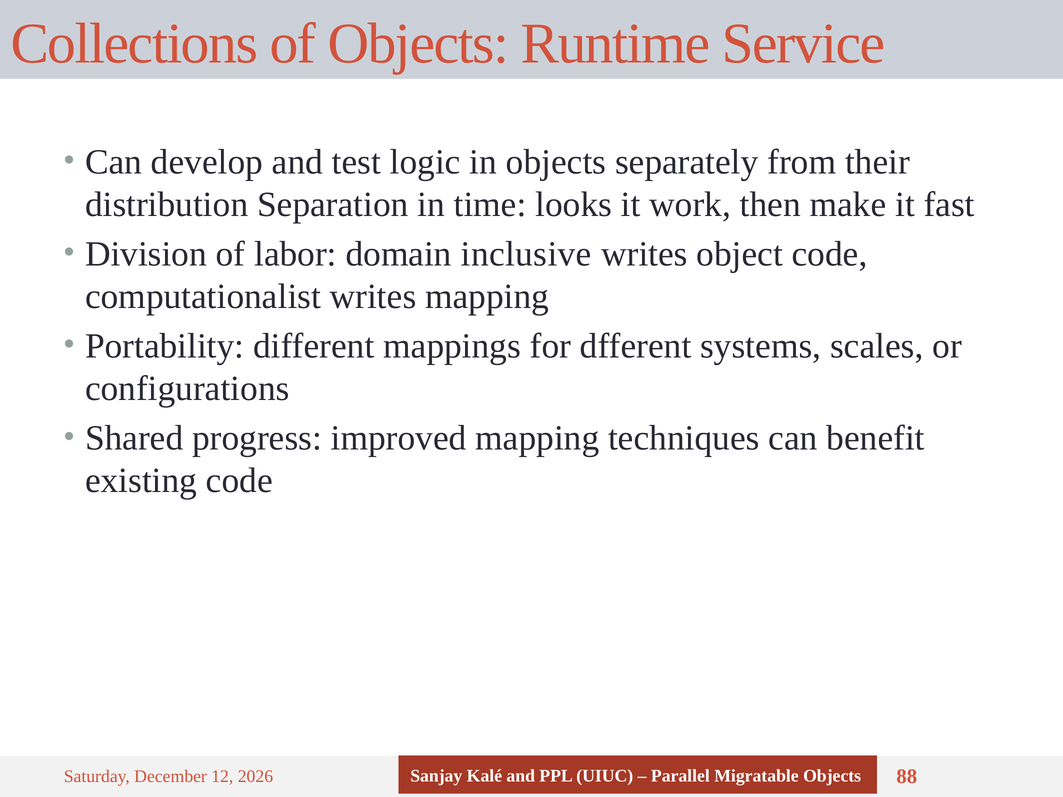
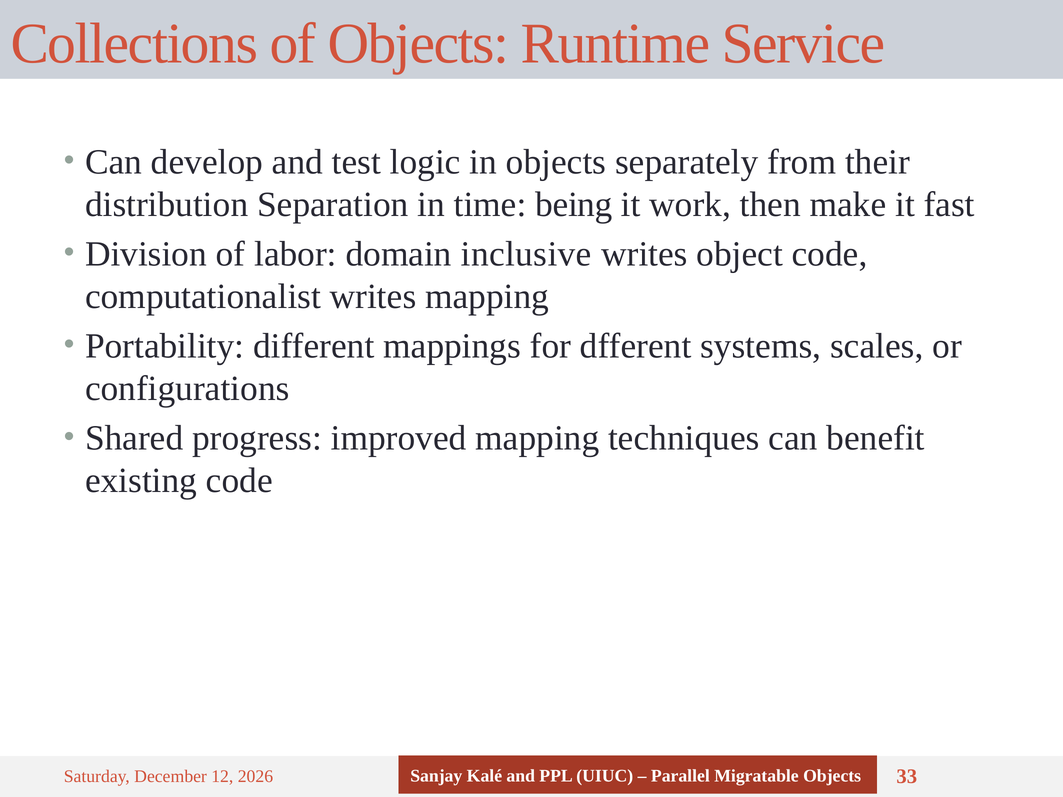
looks: looks -> being
88: 88 -> 33
